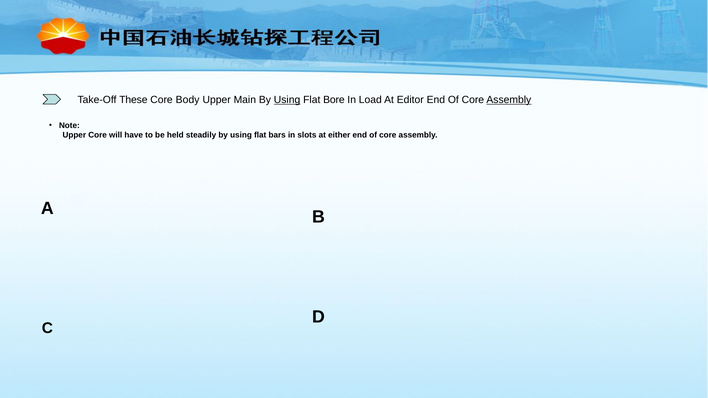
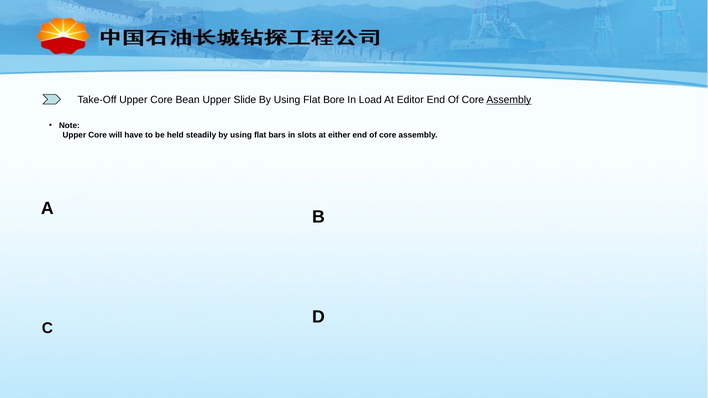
Take-Off These: These -> Upper
Body: Body -> Bean
Main: Main -> Slide
Using at (287, 100) underline: present -> none
